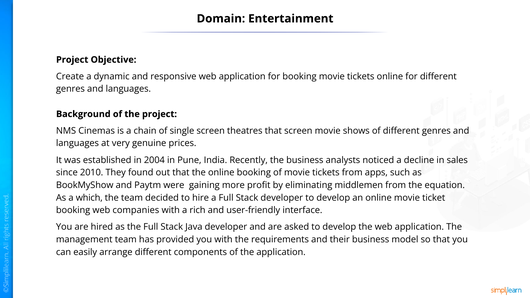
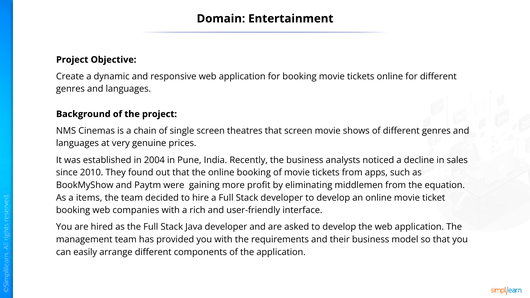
which: which -> items
